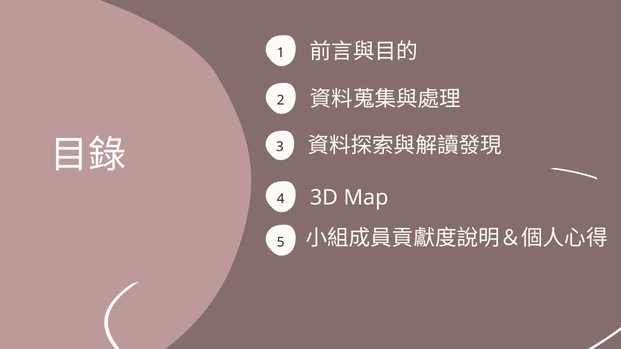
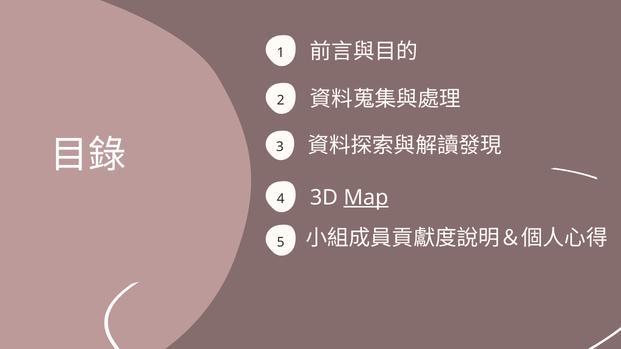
Map underline: none -> present
